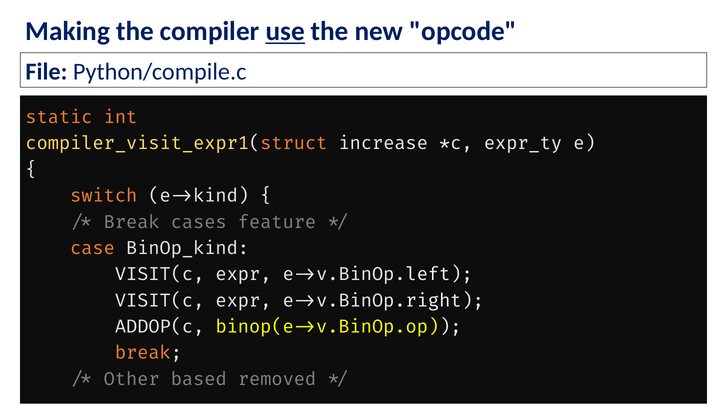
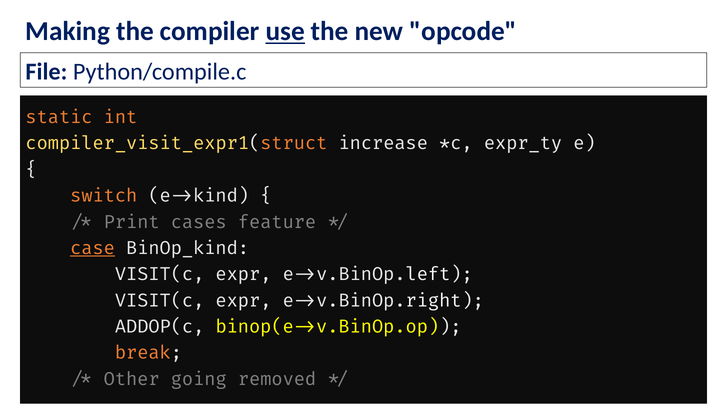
Break at (132, 222): Break -> Print
case underline: none -> present
based: based -> going
